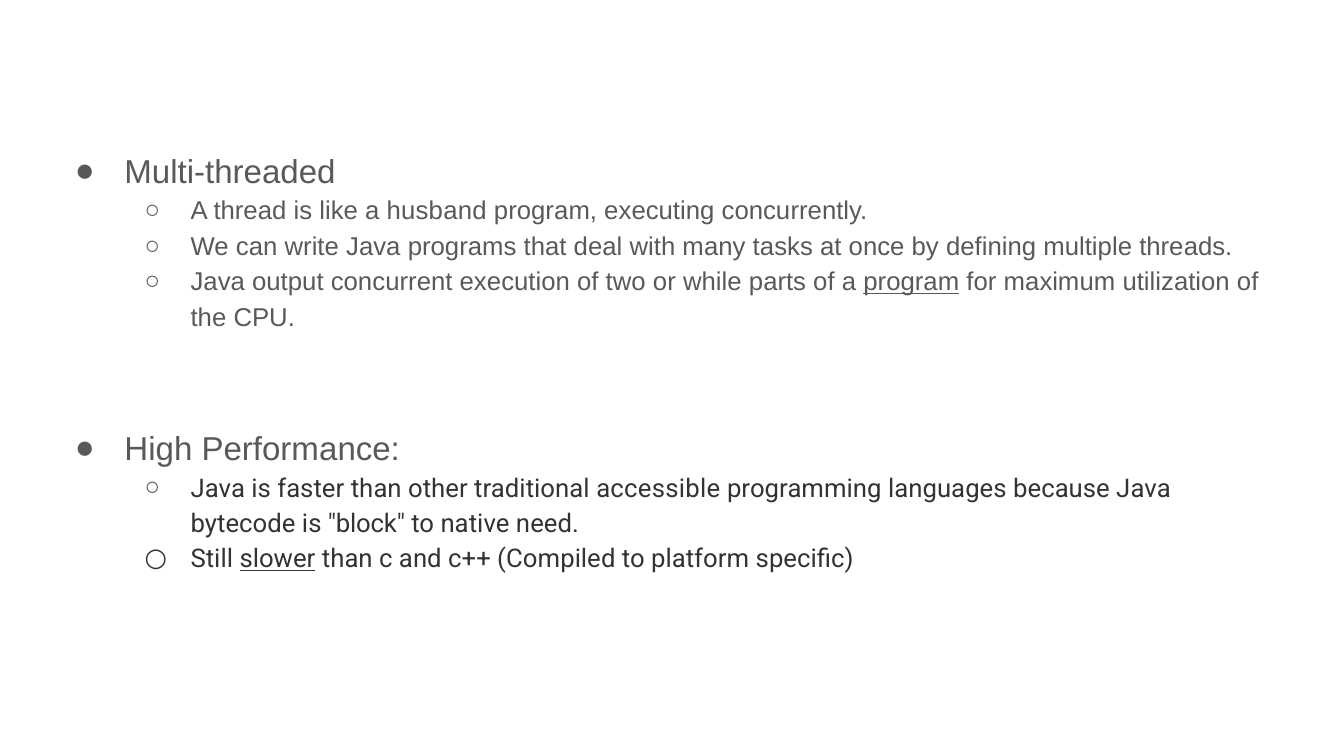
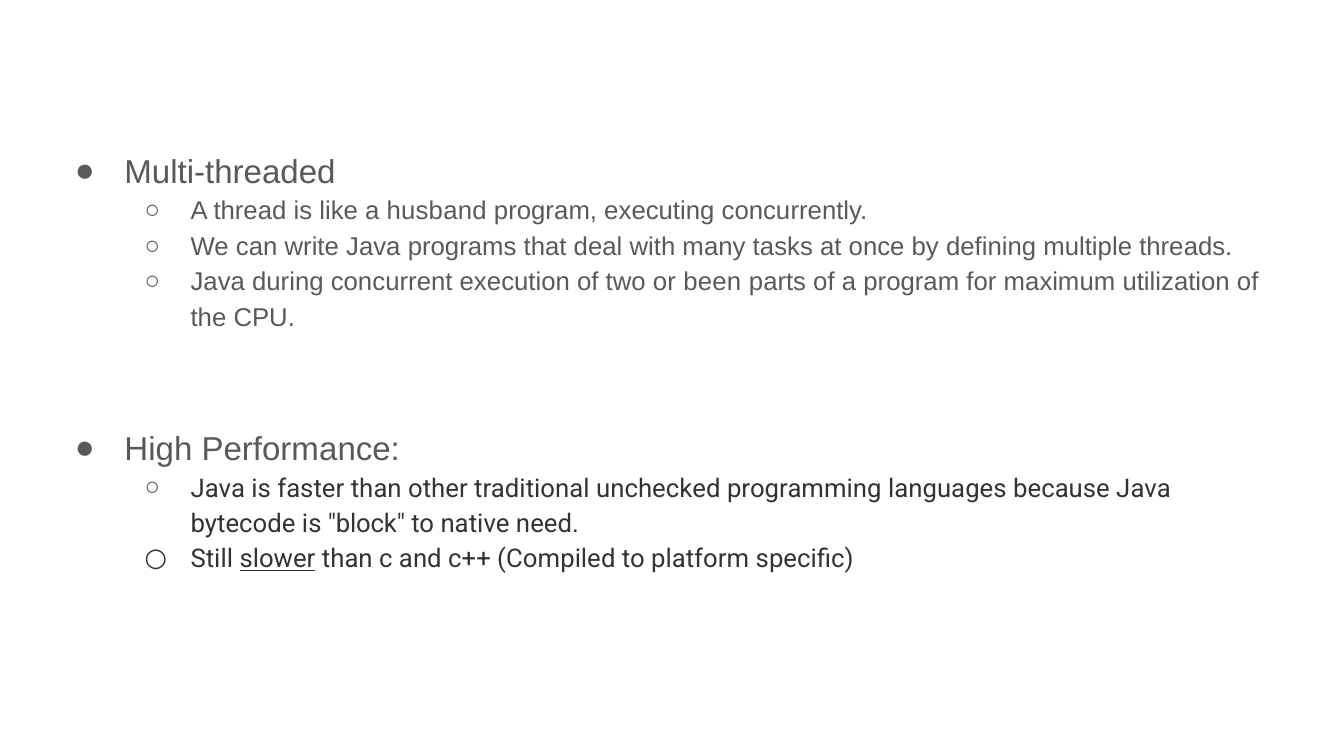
output: output -> during
while: while -> been
program at (911, 282) underline: present -> none
accessible: accessible -> unchecked
